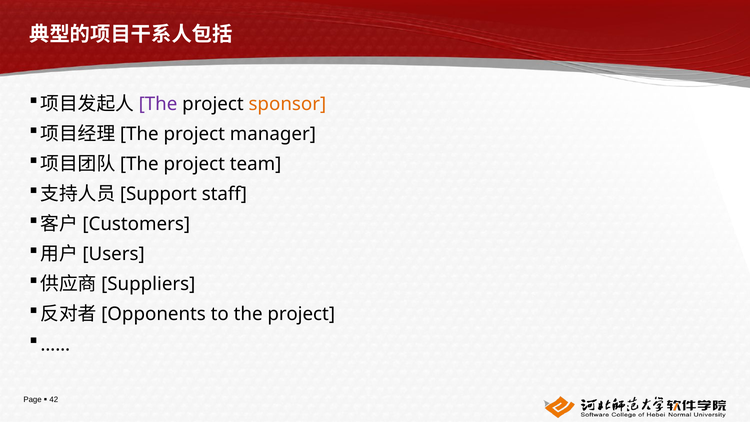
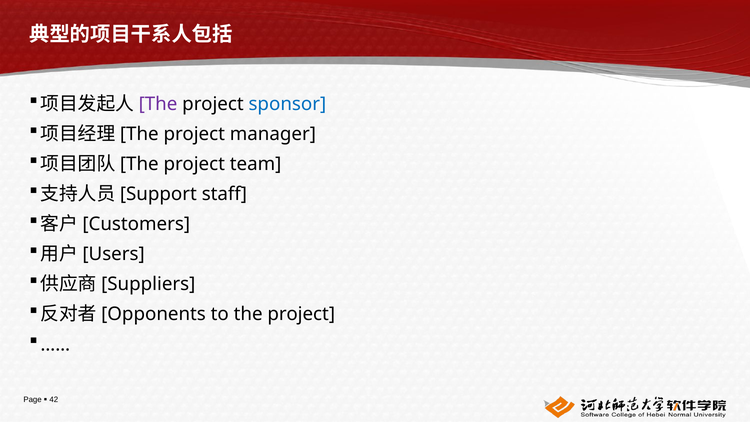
sponsor colour: orange -> blue
